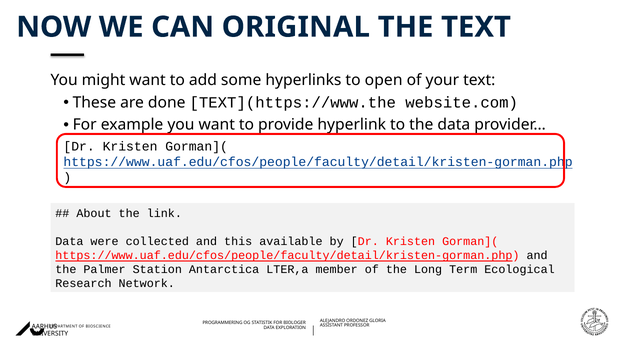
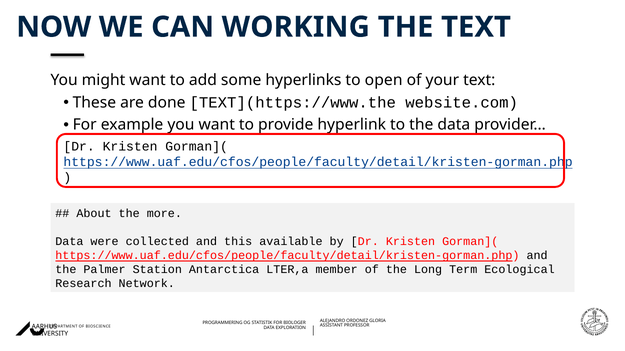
ORIGINAL: ORIGINAL -> WORKING
link: link -> more
